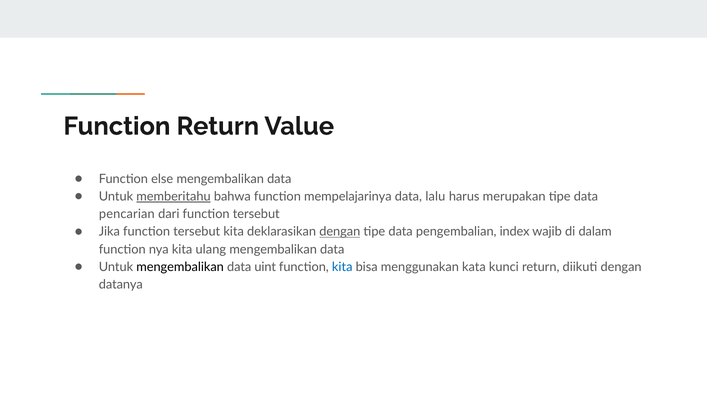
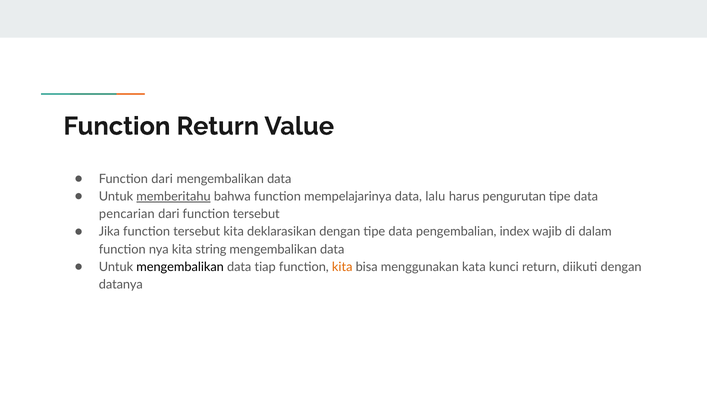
Function else: else -> dari
merupakan: merupakan -> pengurutan
dengan at (340, 232) underline: present -> none
ulang: ulang -> string
uint: uint -> tiap
kita at (342, 267) colour: blue -> orange
